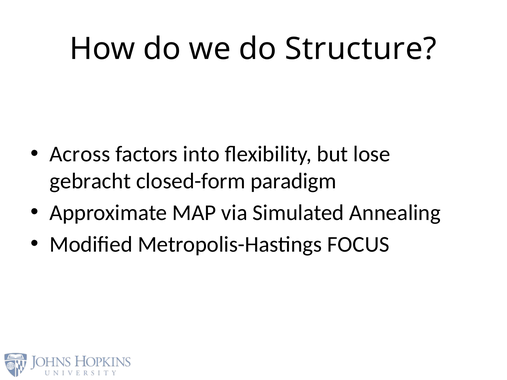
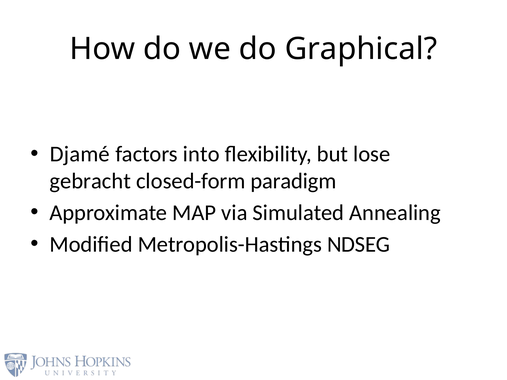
Structure: Structure -> Graphical
Across: Across -> Djamé
FOCUS: FOCUS -> NDSEG
